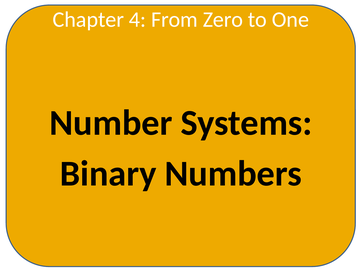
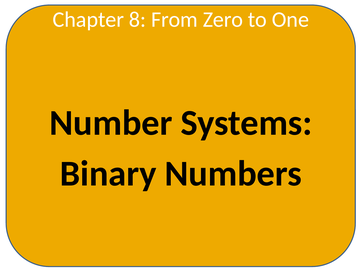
4: 4 -> 8
